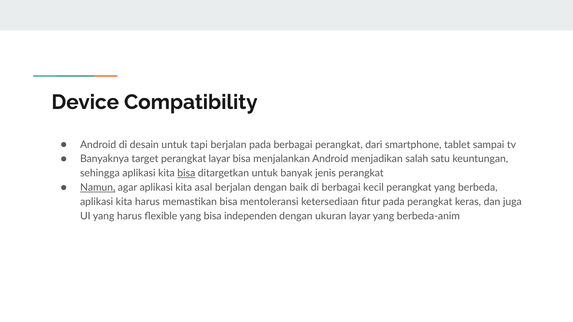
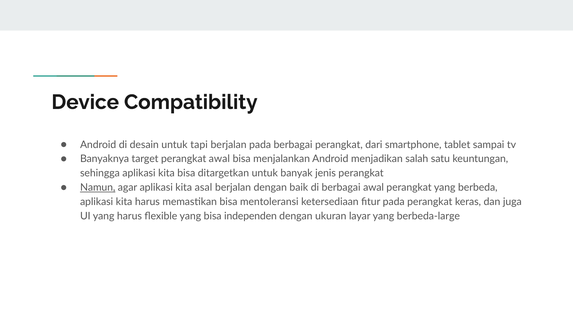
perangkat layar: layar -> awal
bisa at (186, 173) underline: present -> none
berbagai kecil: kecil -> awal
berbeda-anim: berbeda-anim -> berbeda-large
